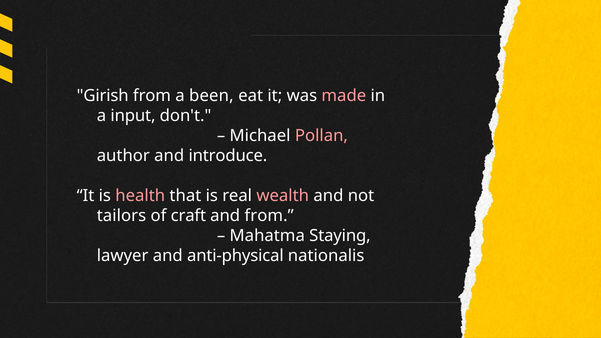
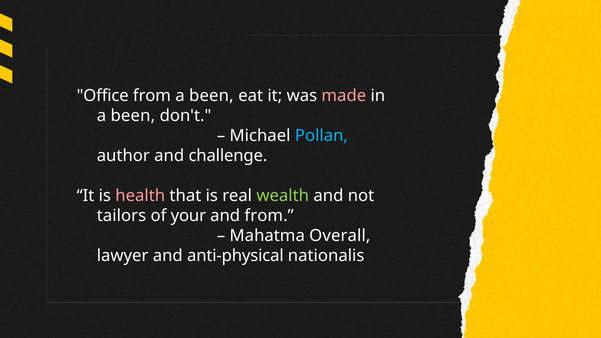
Girish: Girish -> Office
input at (133, 116): input -> been
Pollan colour: pink -> light blue
introduce: introduce -> challenge
wealth colour: pink -> light green
craft: craft -> your
Staying: Staying -> Overall
